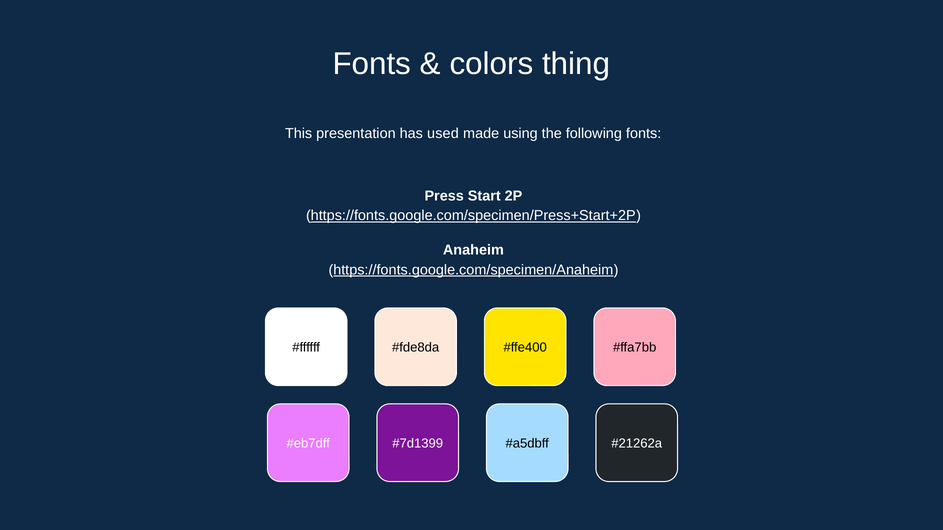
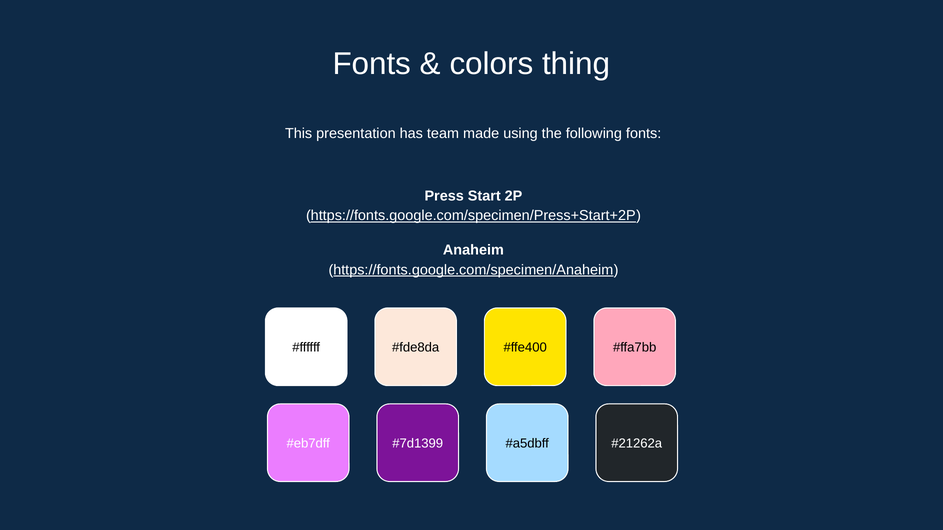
used: used -> team
